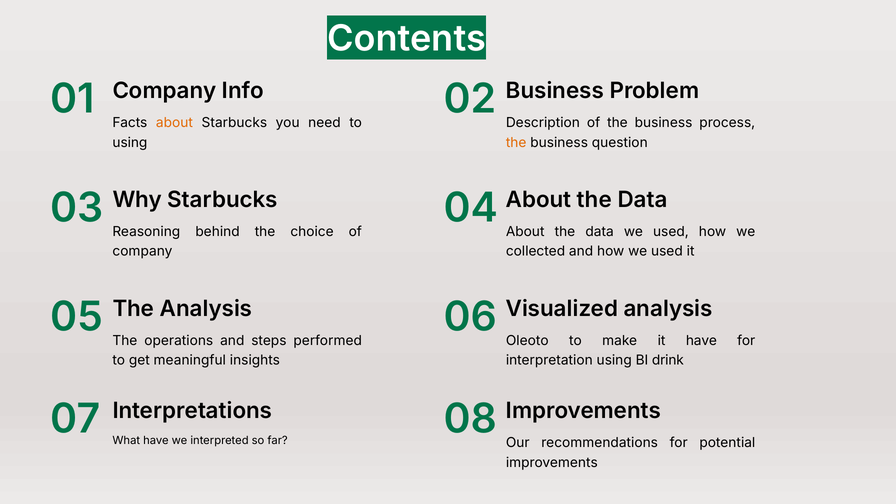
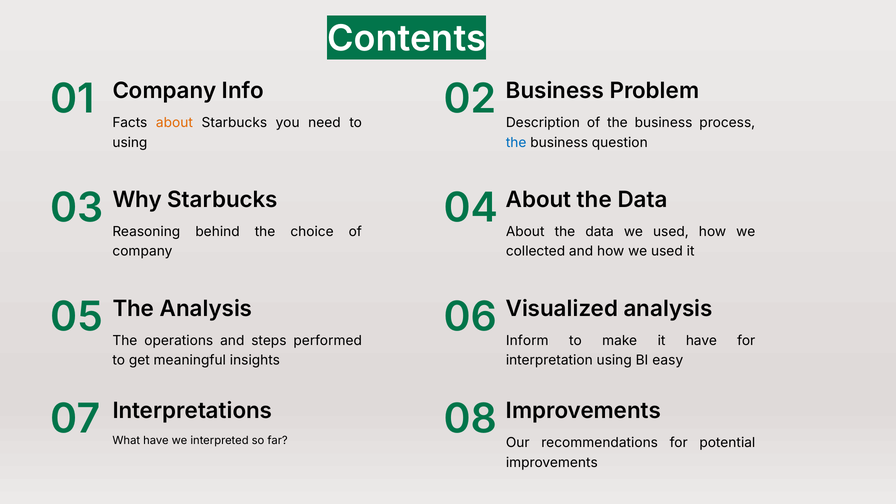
the at (516, 143) colour: orange -> blue
Oleoto: Oleoto -> Inform
drink: drink -> easy
